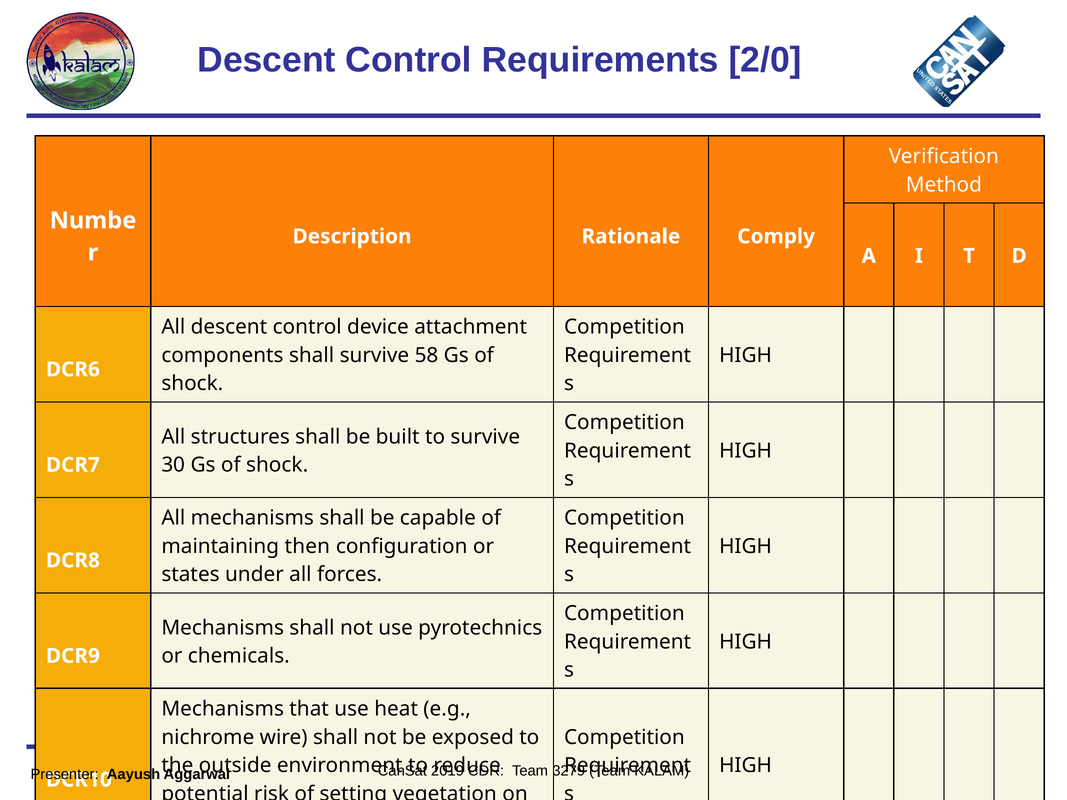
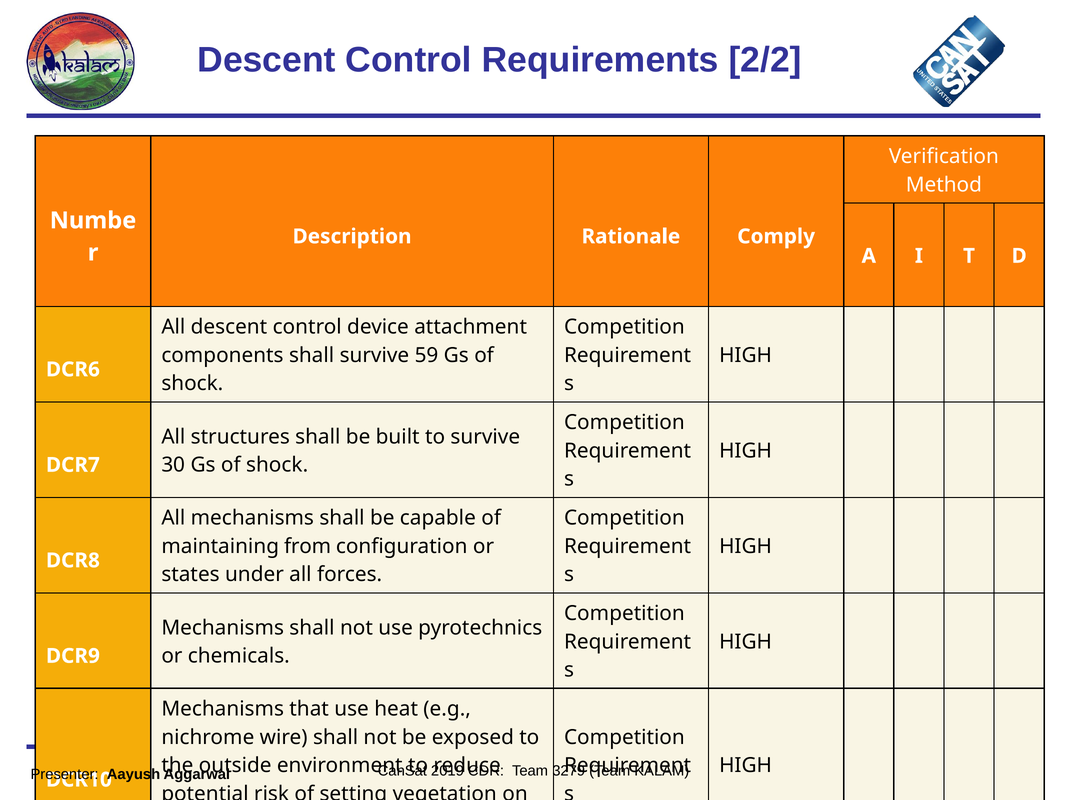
2/0: 2/0 -> 2/2
58: 58 -> 59
then: then -> from
